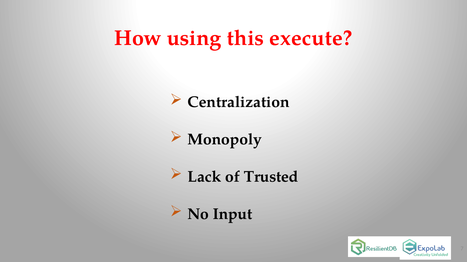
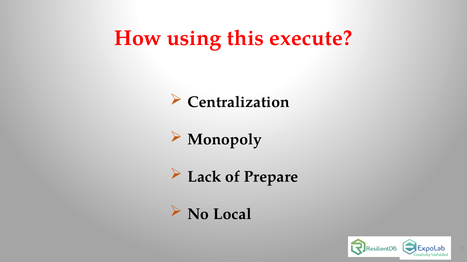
Trusted: Trusted -> Prepare
Input: Input -> Local
